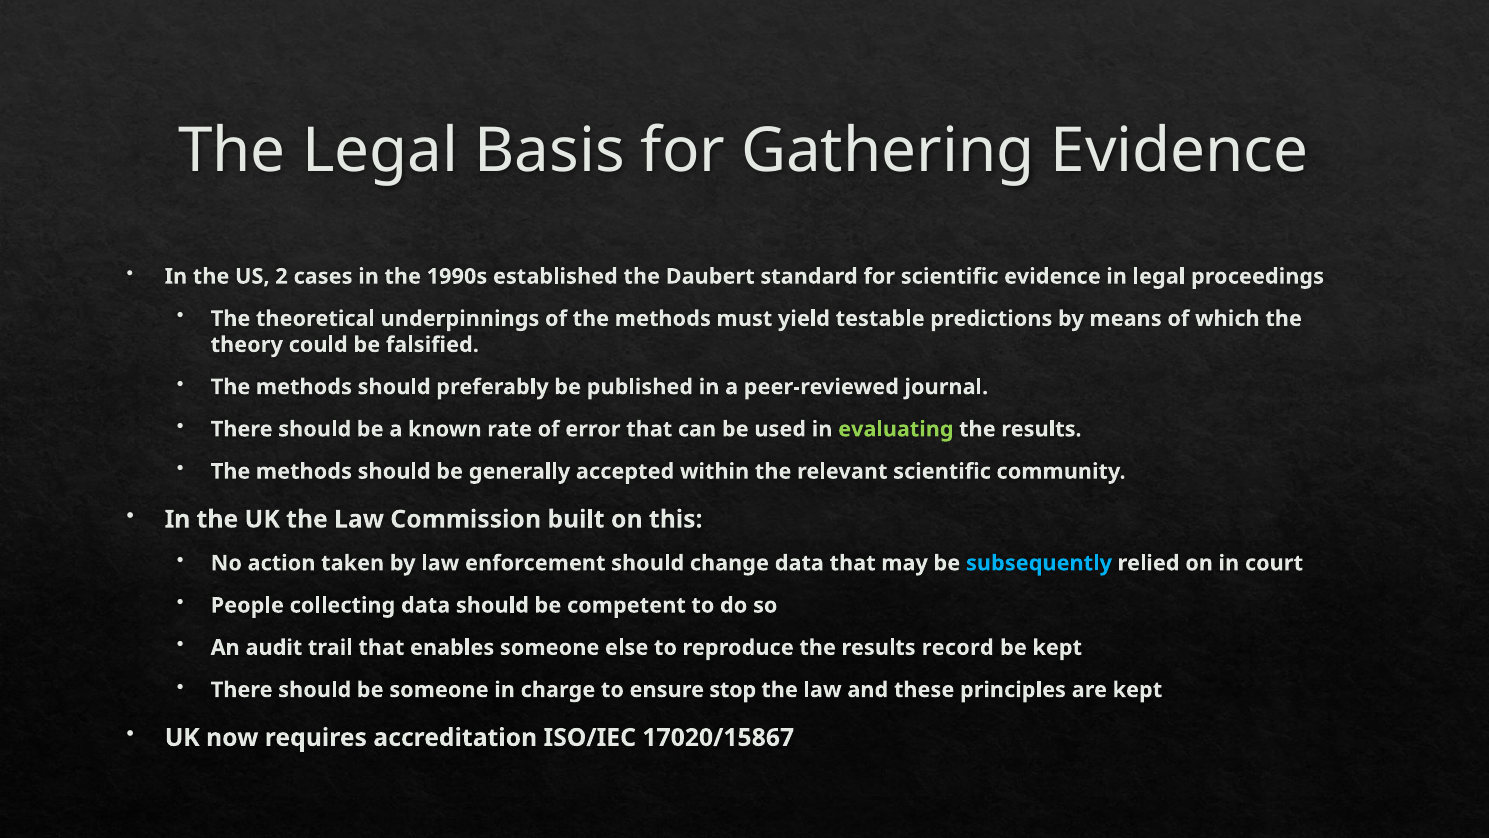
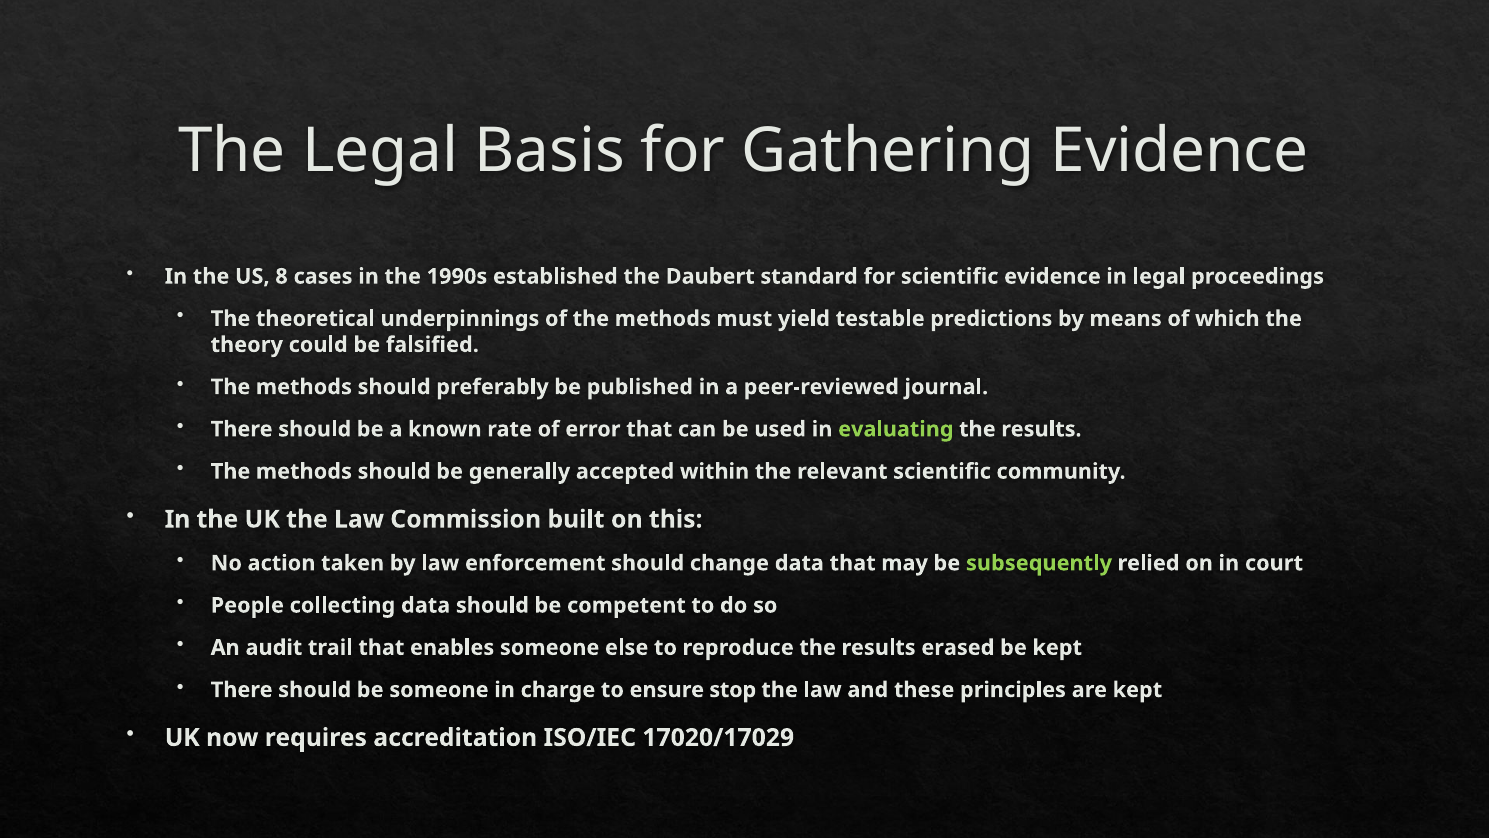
2: 2 -> 8
subsequently colour: light blue -> light green
record: record -> erased
17020/15867: 17020/15867 -> 17020/17029
